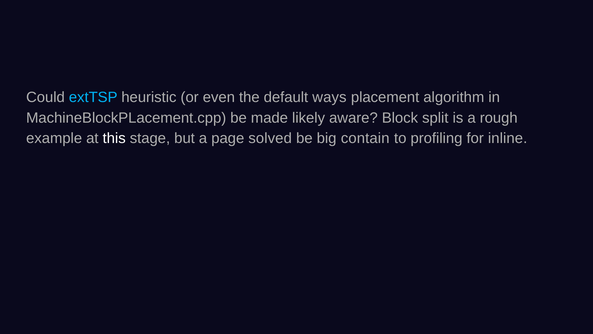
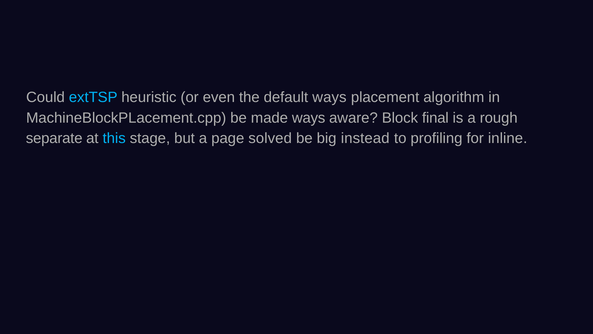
made likely: likely -> ways
split: split -> final
example: example -> separate
this colour: white -> light blue
contain: contain -> instead
